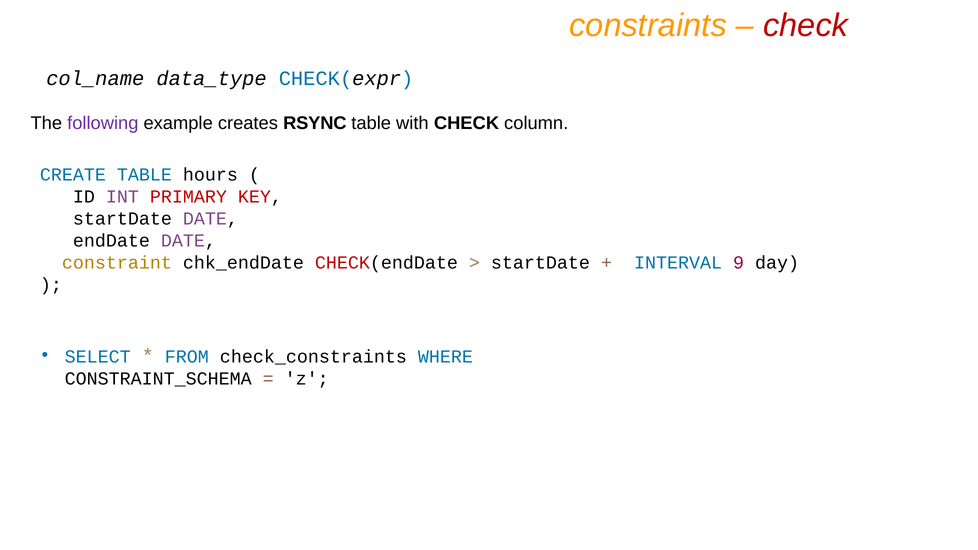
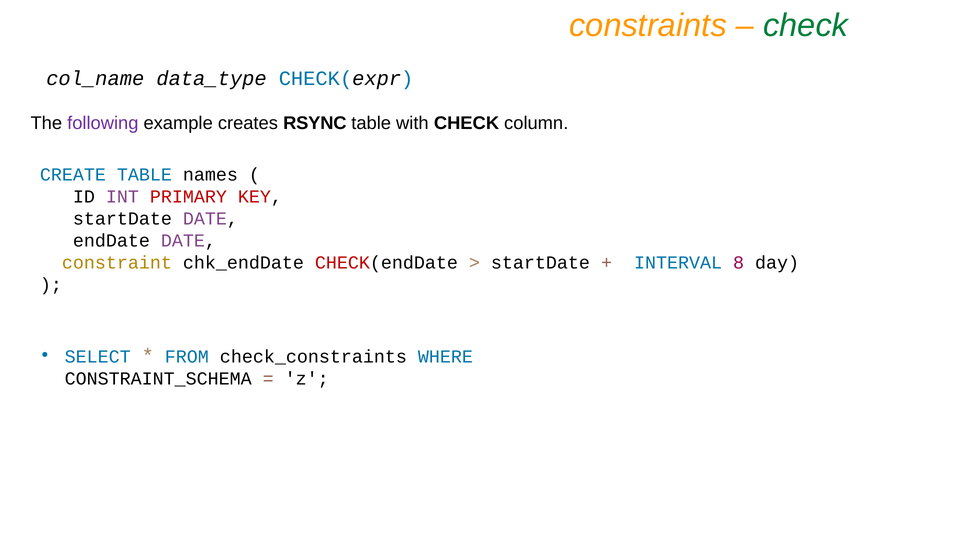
check at (806, 25) colour: red -> green
hours: hours -> names
9: 9 -> 8
